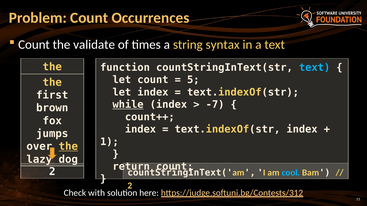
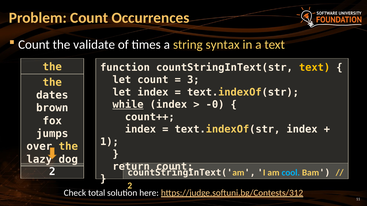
text at (315, 68) colour: light blue -> yellow
5: 5 -> 3
first: first -> dates
-7: -7 -> -0
the at (68, 147) underline: present -> none
with: with -> total
